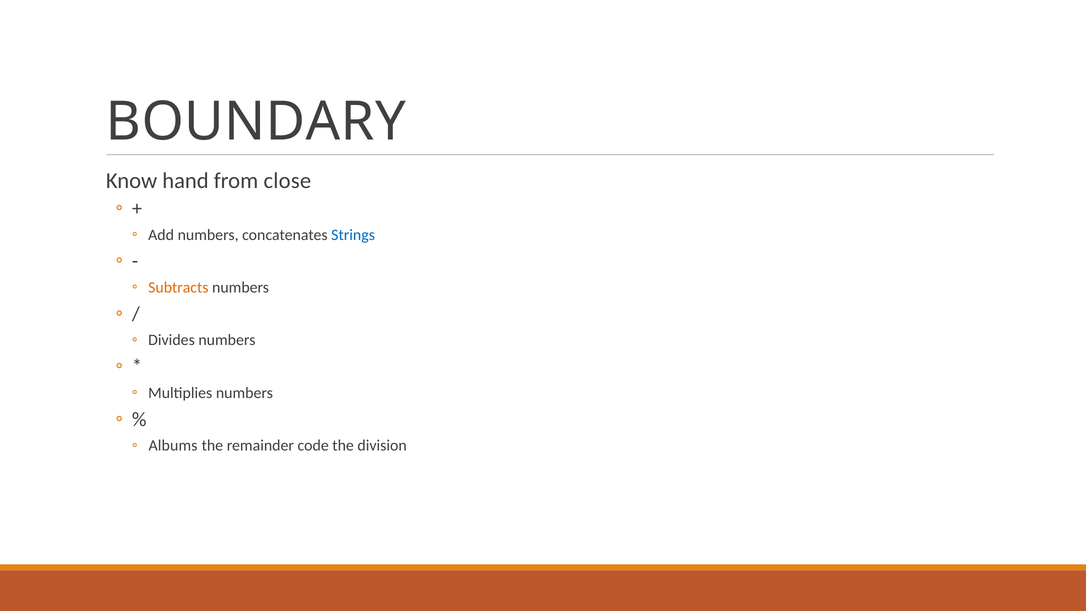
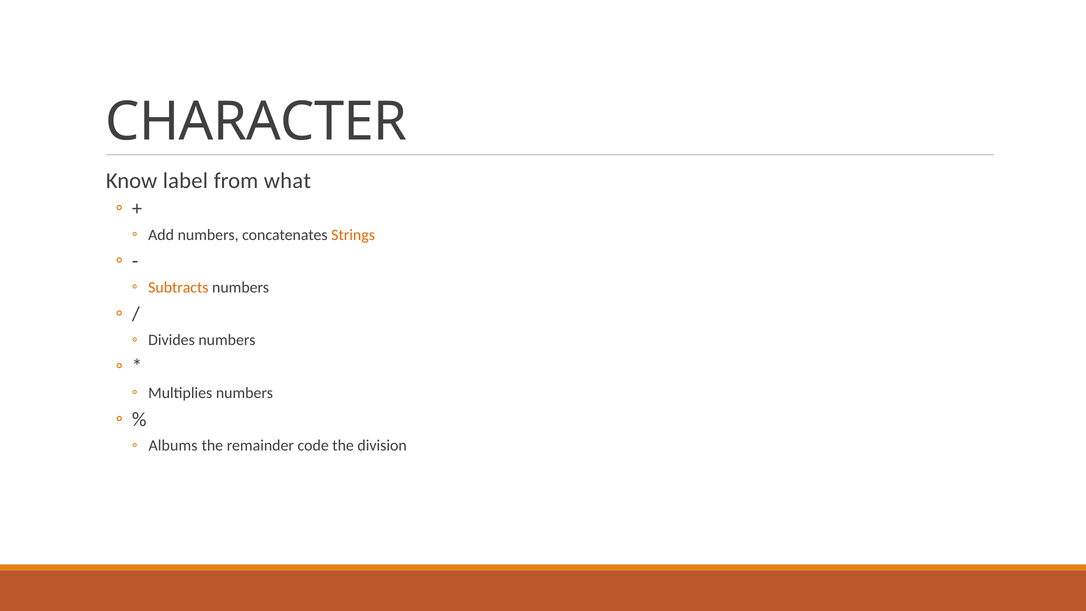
BOUNDARY: BOUNDARY -> CHARACTER
hand: hand -> label
close: close -> what
Strings colour: blue -> orange
